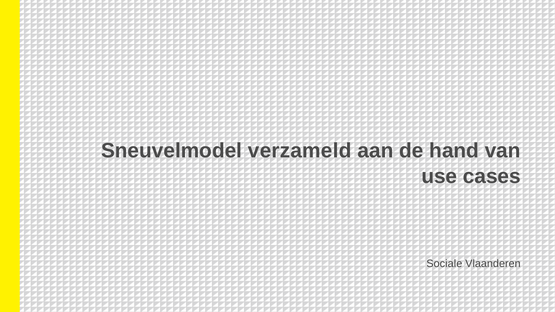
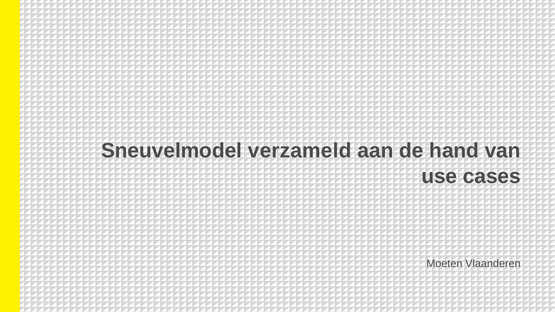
Sociale: Sociale -> Moeten
